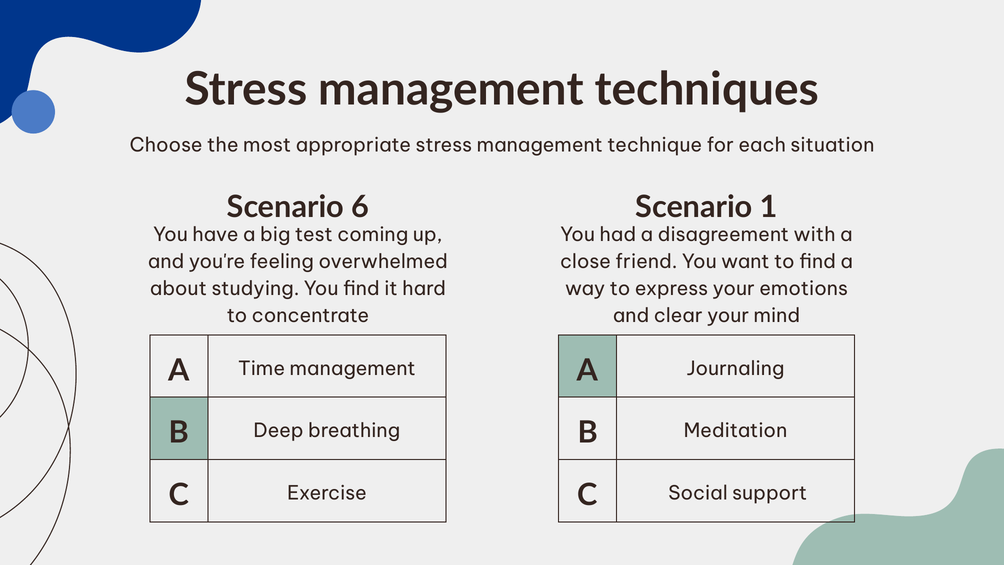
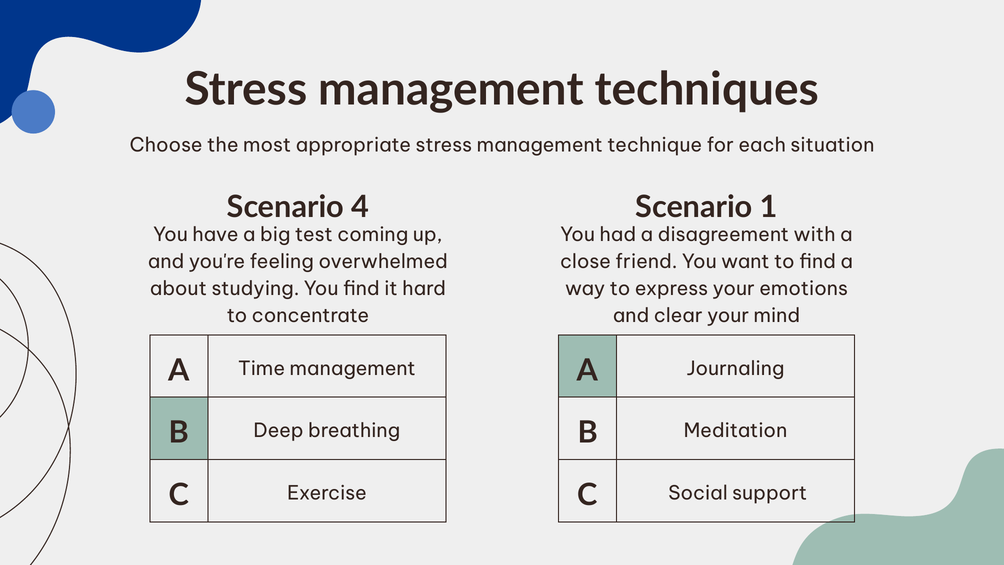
6: 6 -> 4
